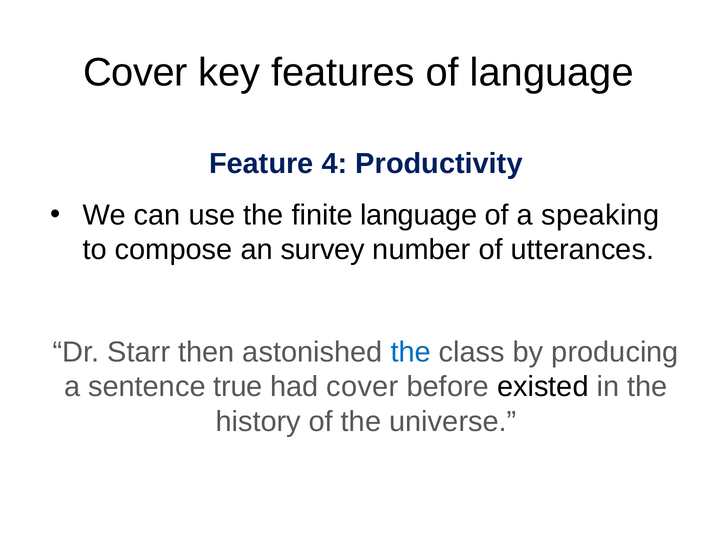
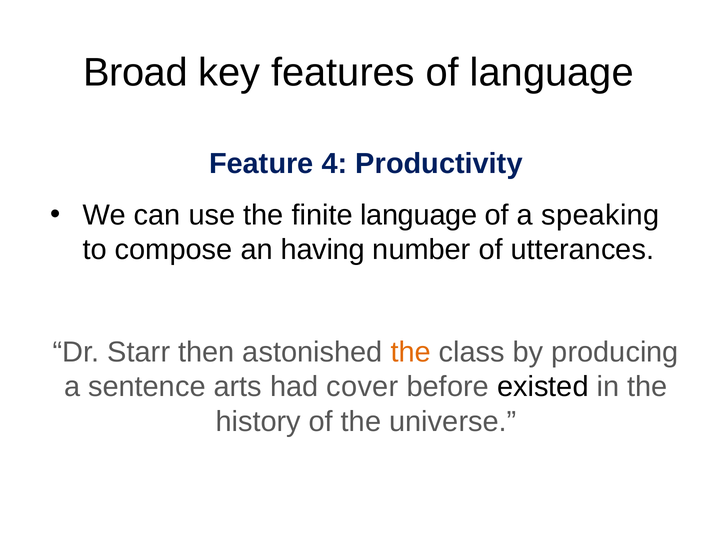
Cover at (135, 73): Cover -> Broad
survey: survey -> having
the at (411, 352) colour: blue -> orange
true: true -> arts
